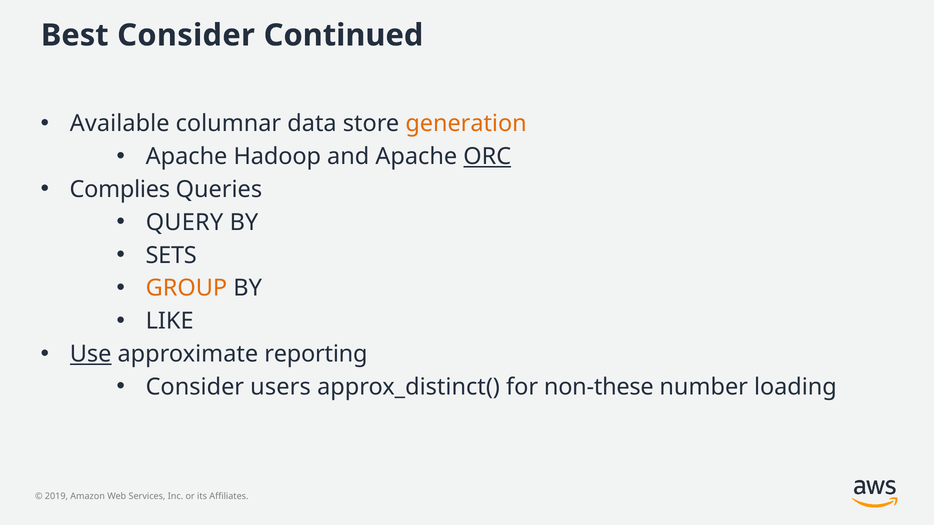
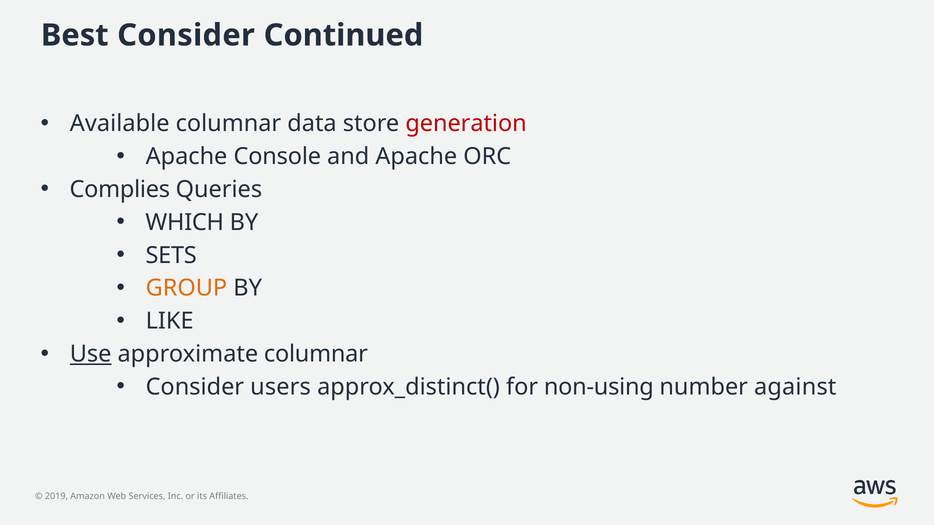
generation colour: orange -> red
Hadoop: Hadoop -> Console
ORC underline: present -> none
QUERY: QUERY -> WHICH
approximate reporting: reporting -> columnar
non-these: non-these -> non-using
loading: loading -> against
